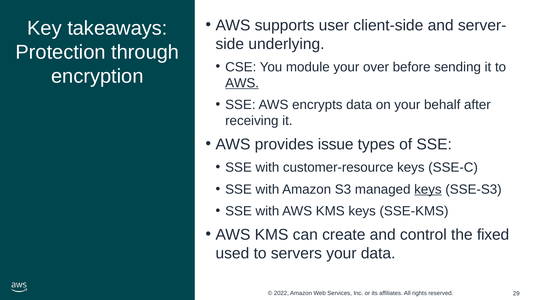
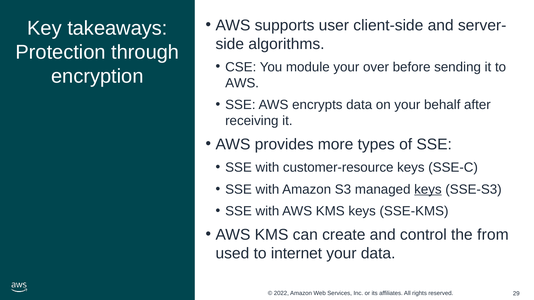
underlying: underlying -> algorithms
AWS at (242, 83) underline: present -> none
issue: issue -> more
fixed: fixed -> from
servers: servers -> internet
